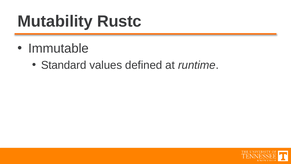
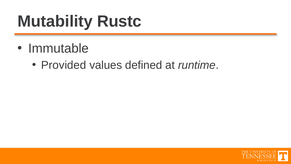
Standard: Standard -> Provided
